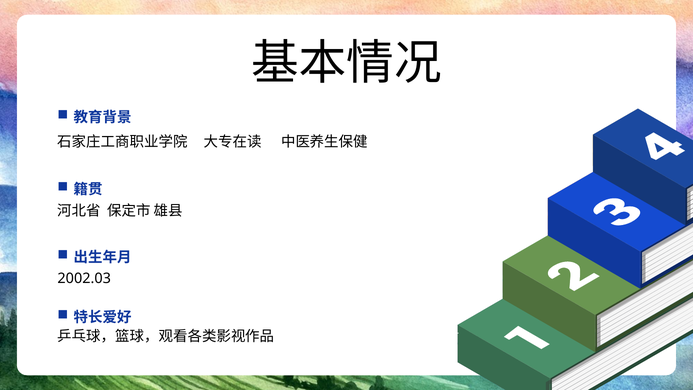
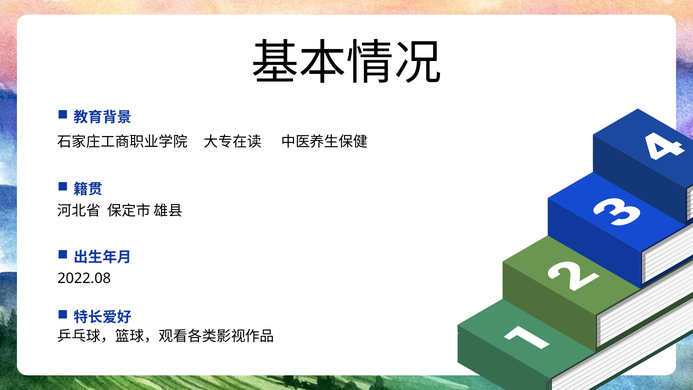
2002.03: 2002.03 -> 2022.08
